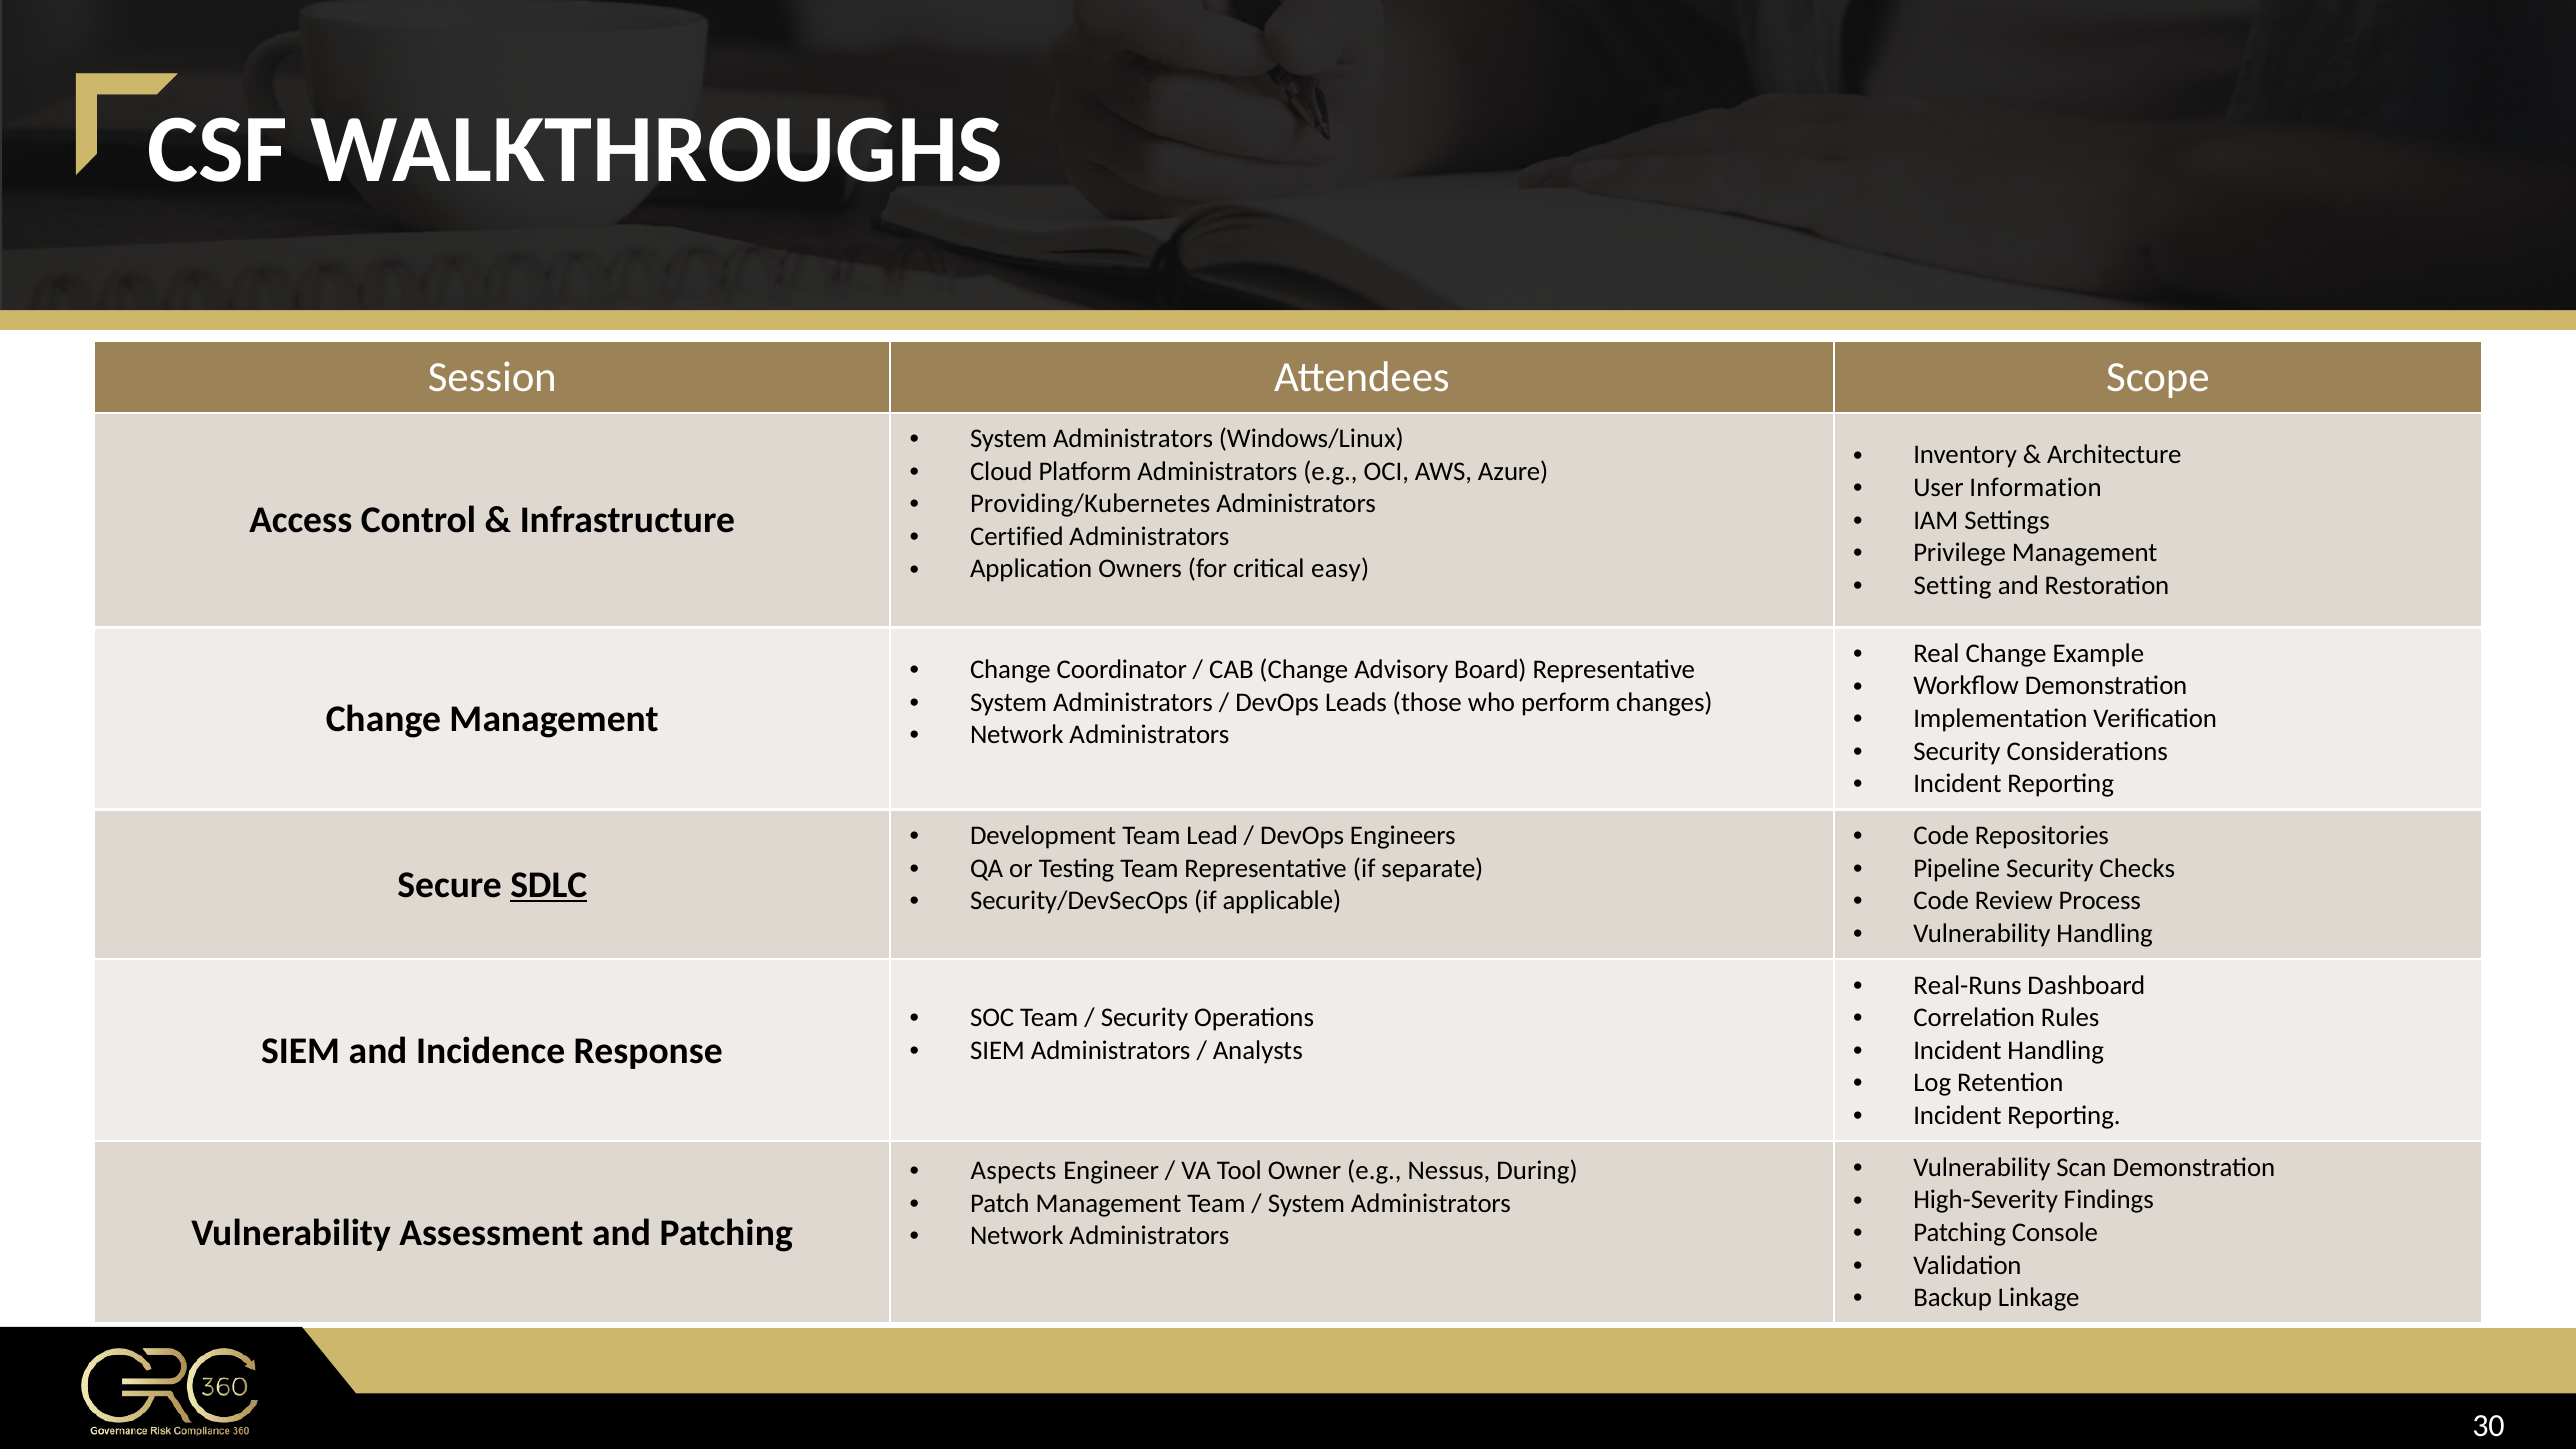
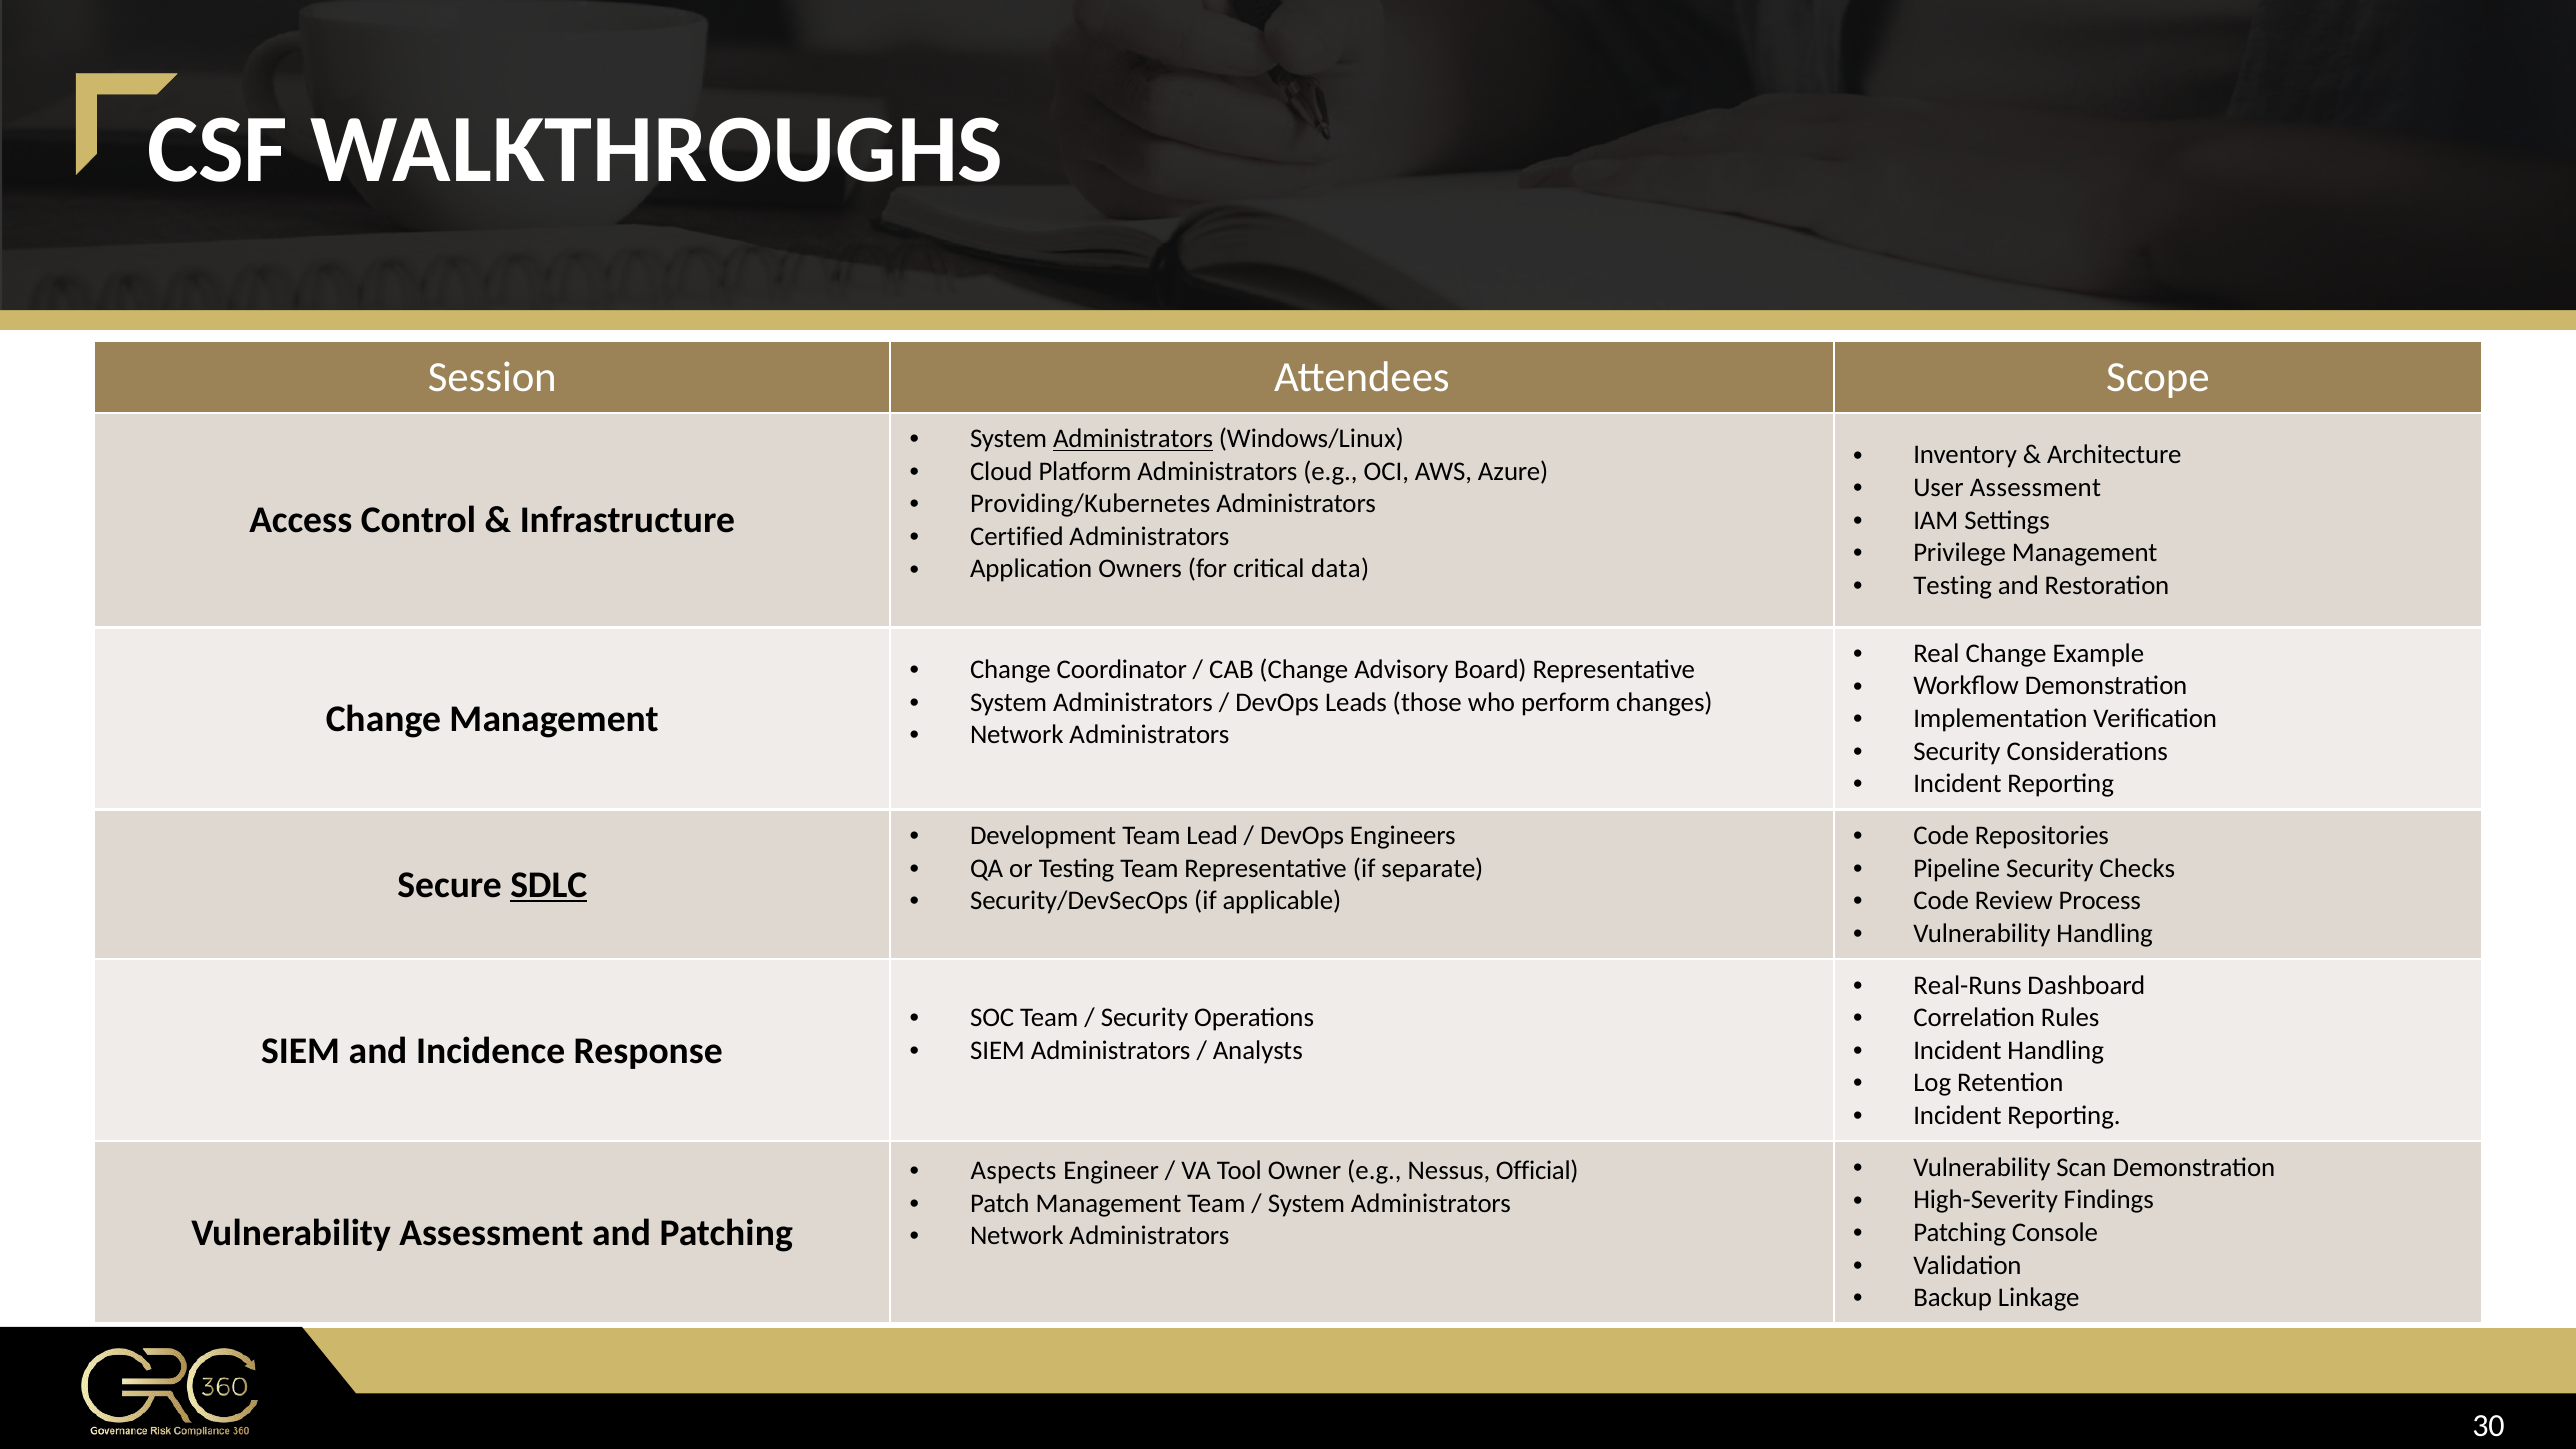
Administrators at (1133, 439) underline: none -> present
User Information: Information -> Assessment
easy: easy -> data
Setting at (1953, 585): Setting -> Testing
During: During -> Official
